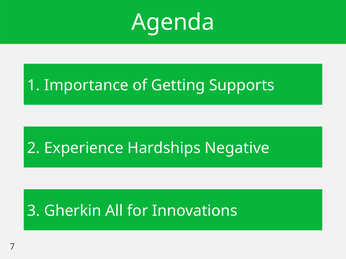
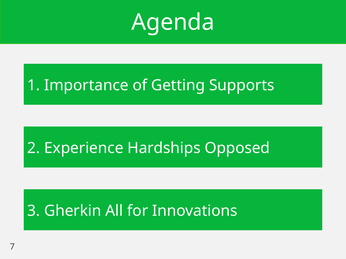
Negative: Negative -> Opposed
